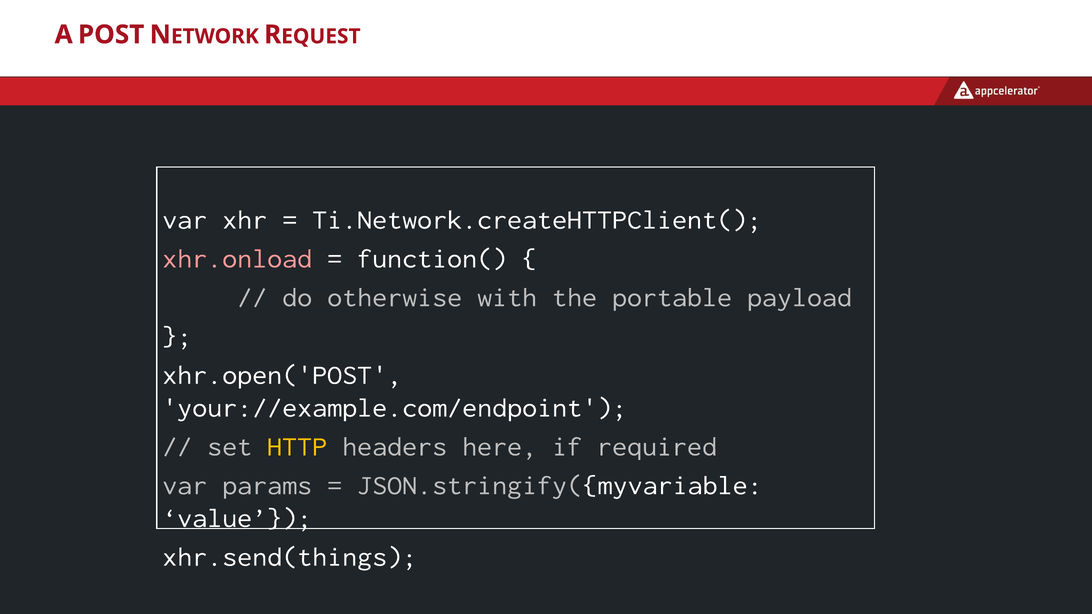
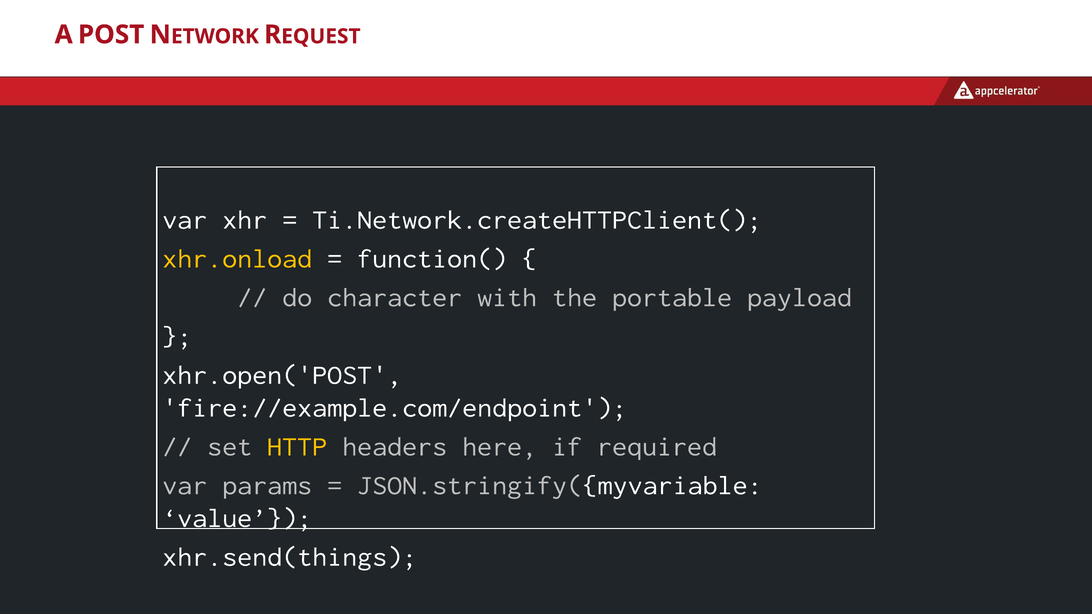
xhr.onload colour: pink -> yellow
otherwise: otherwise -> character
your://example.com/endpoint: your://example.com/endpoint -> fire://example.com/endpoint
